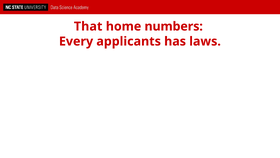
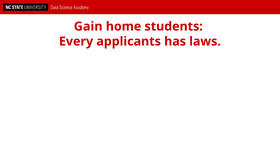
That: That -> Gain
numbers: numbers -> students
